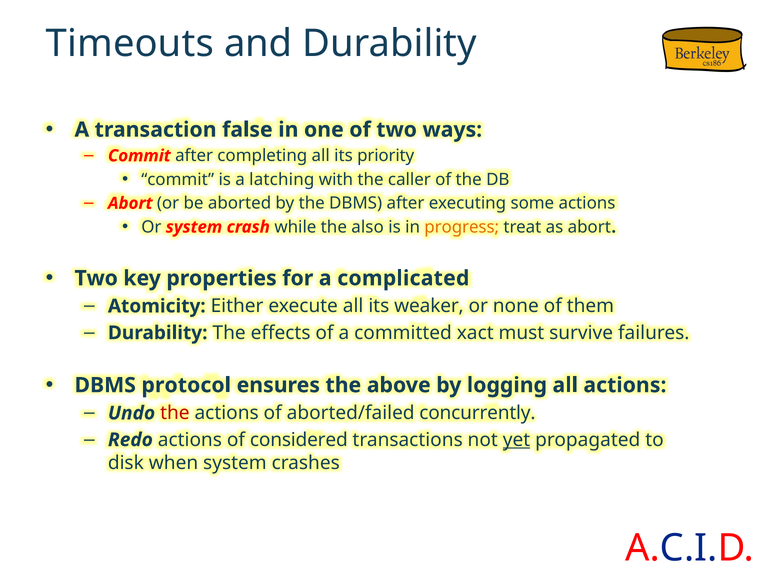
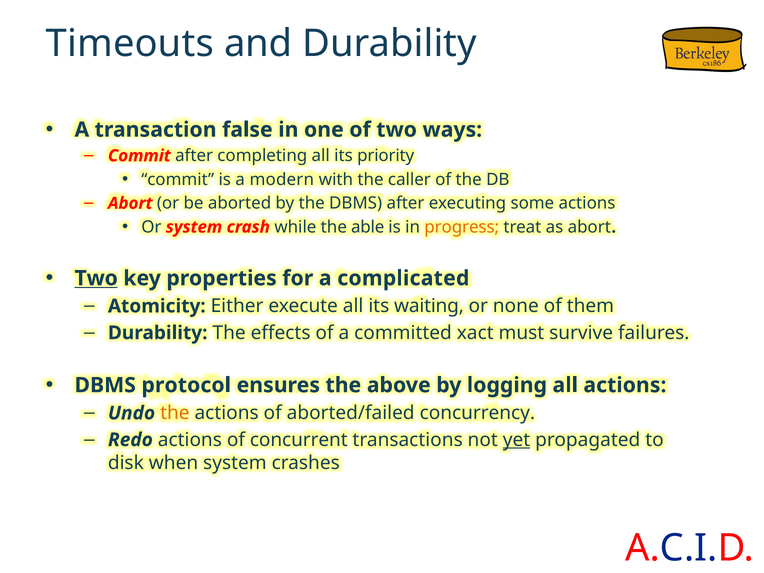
latching: latching -> modern
also: also -> able
Two at (96, 278) underline: none -> present
weaker: weaker -> waiting
the at (175, 413) colour: red -> orange
concurrently: concurrently -> concurrency
considered: considered -> concurrent
